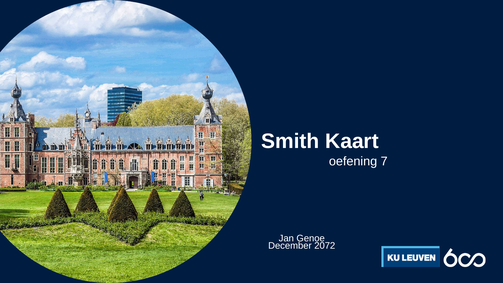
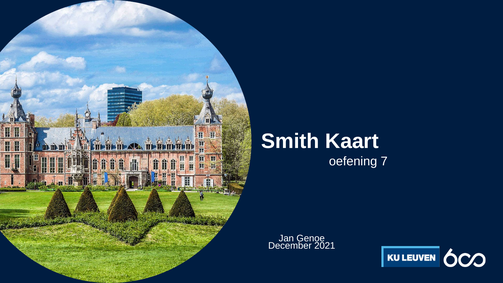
2072: 2072 -> 2021
